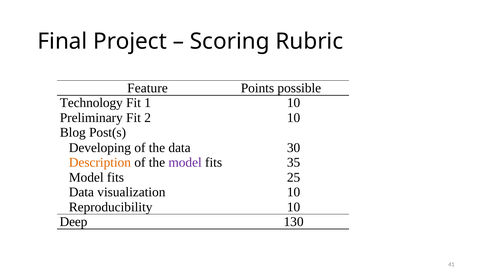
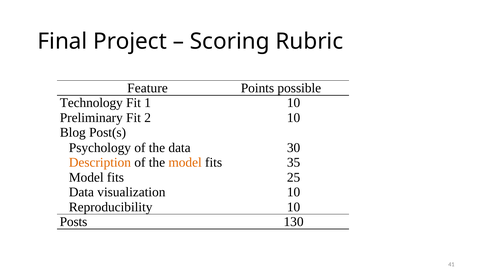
Developing: Developing -> Psychology
model at (185, 162) colour: purple -> orange
Deep: Deep -> Posts
